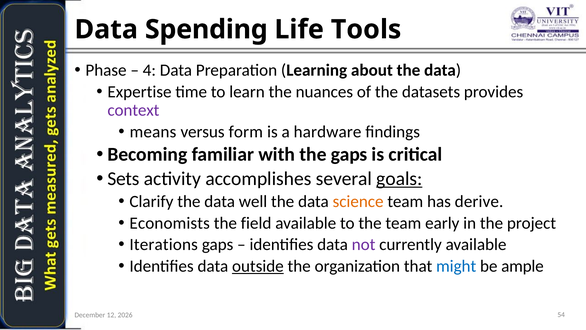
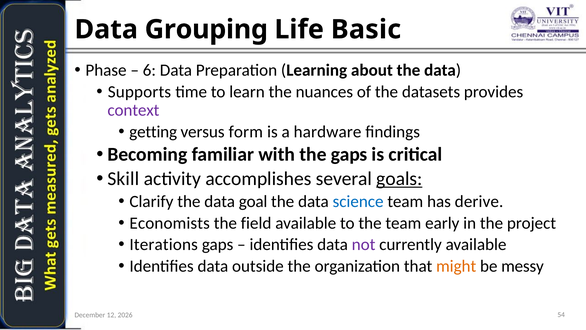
Spending: Spending -> Grouping
Tools: Tools -> Basic
4: 4 -> 6
Expertise: Expertise -> Supports
means: means -> getting
Sets: Sets -> Skill
well: well -> goal
science colour: orange -> blue
outside underline: present -> none
might colour: blue -> orange
ample: ample -> messy
